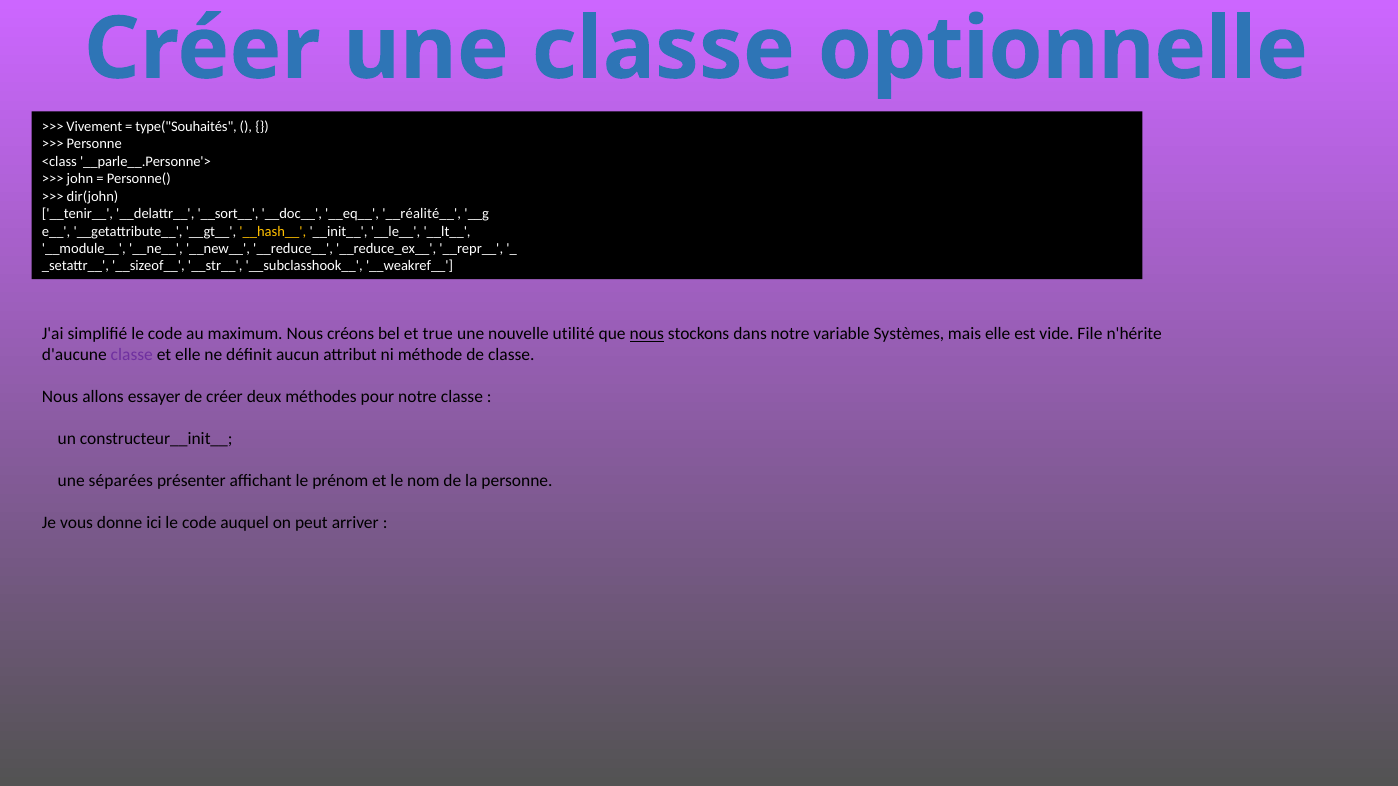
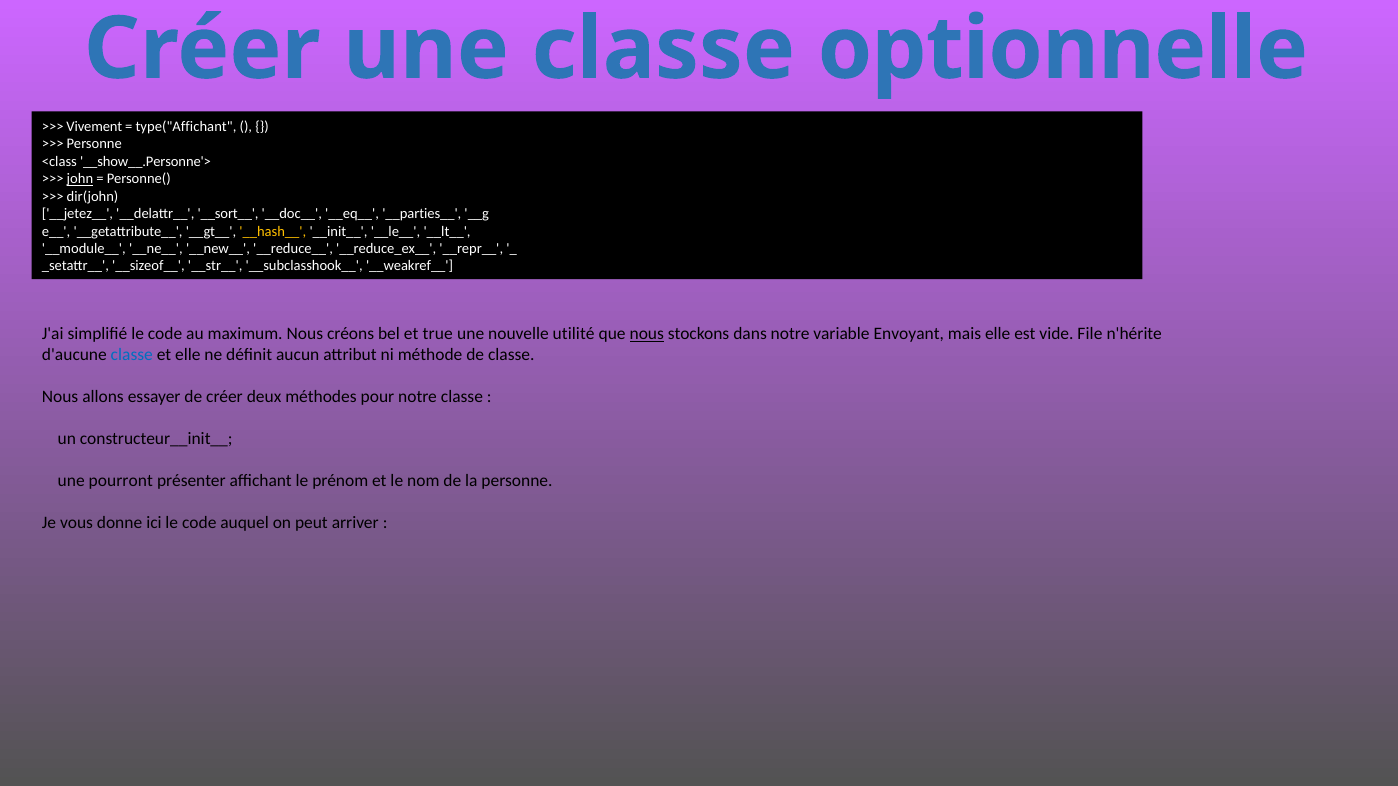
type("Souhaités: type("Souhaités -> type("Affichant
__parle__.Personne'>: __parle__.Personne'> -> __show__.Personne'>
john underline: none -> present
__tenir__: __tenir__ -> __jetez__
__réalité__: __réalité__ -> __parties__
Systèmes: Systèmes -> Envoyant
classe at (132, 355) colour: purple -> blue
séparées: séparées -> pourront
